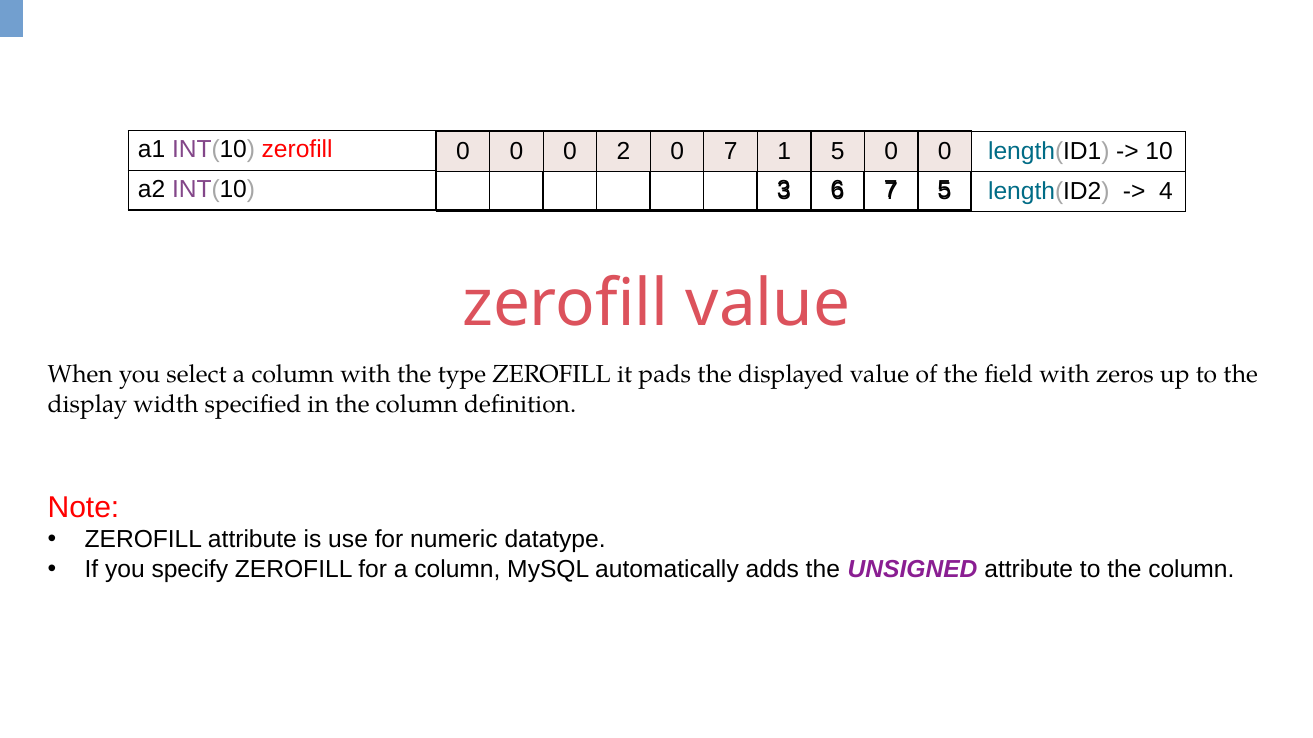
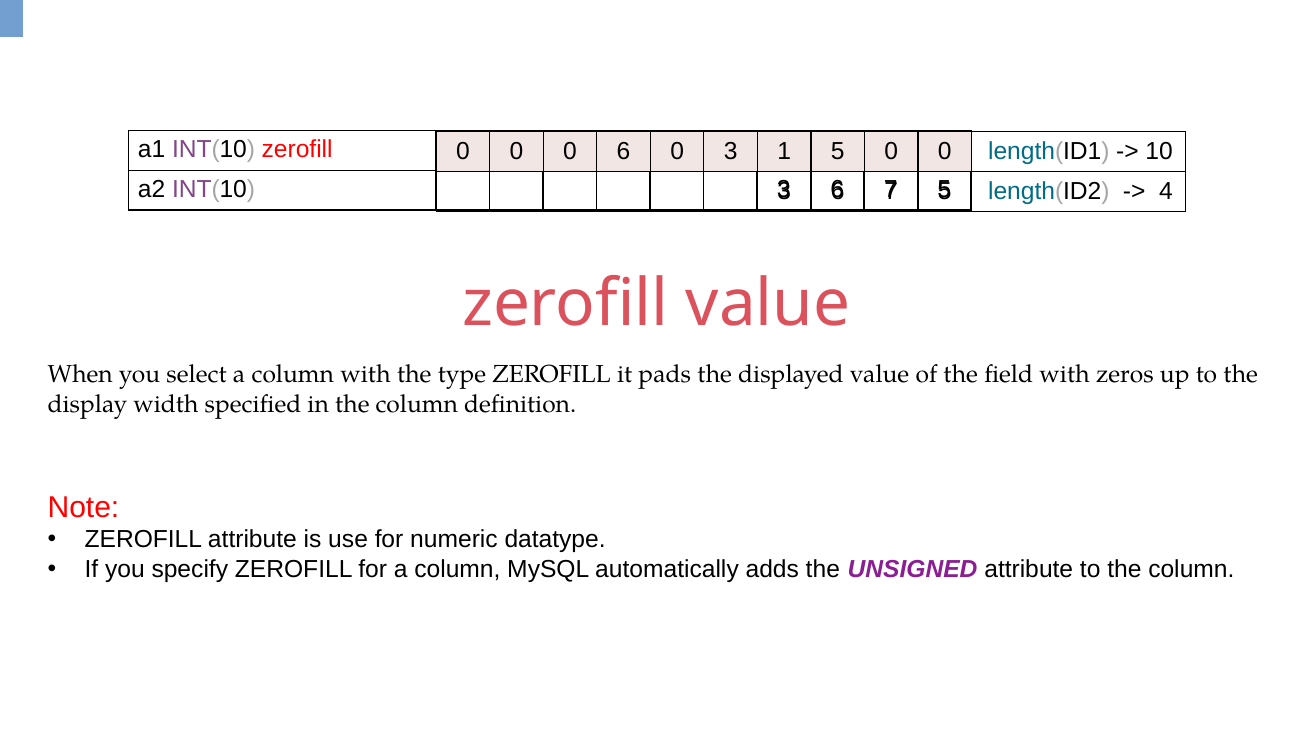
0 2: 2 -> 6
0 7: 7 -> 3
